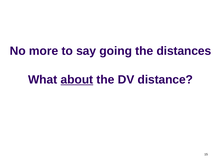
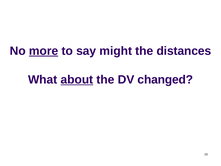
more underline: none -> present
going: going -> might
distance: distance -> changed
